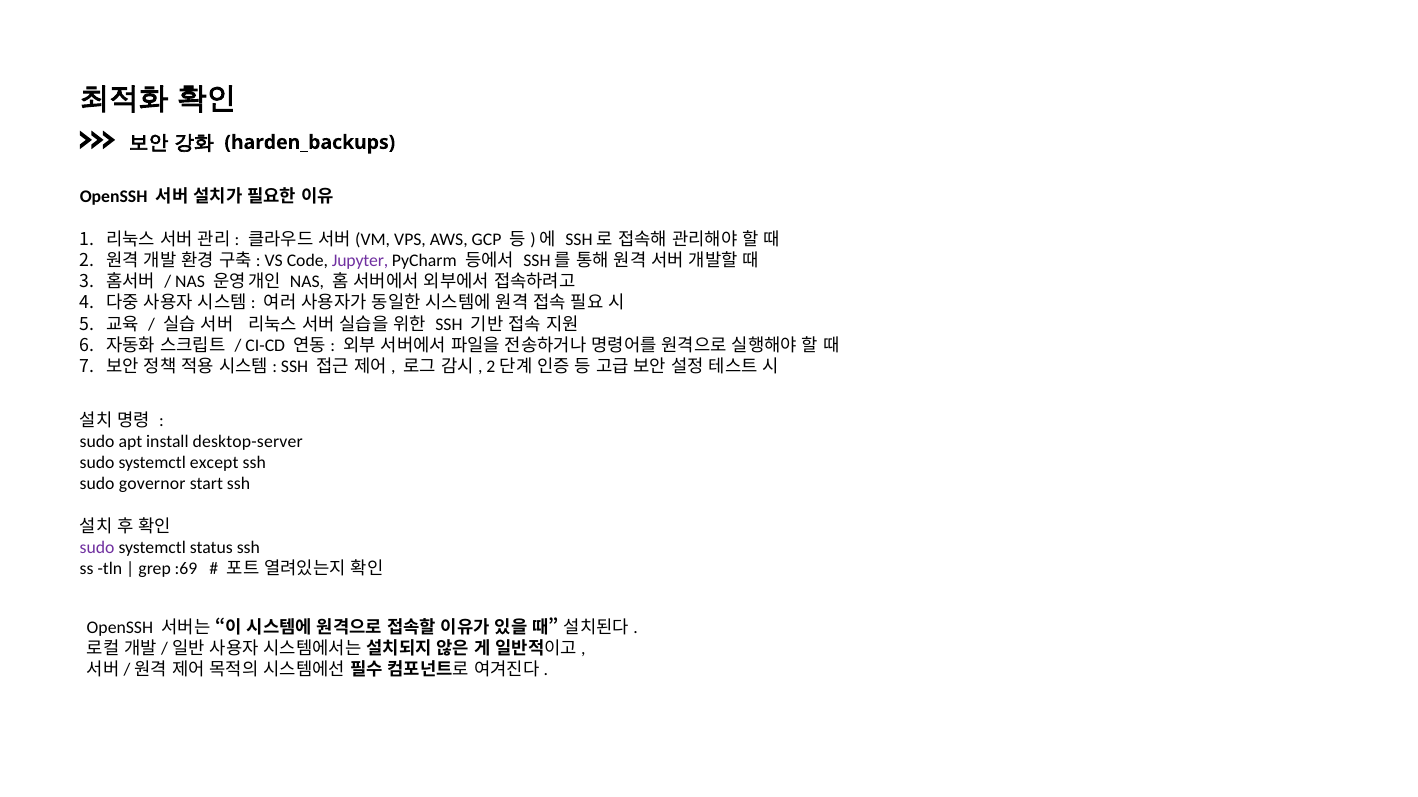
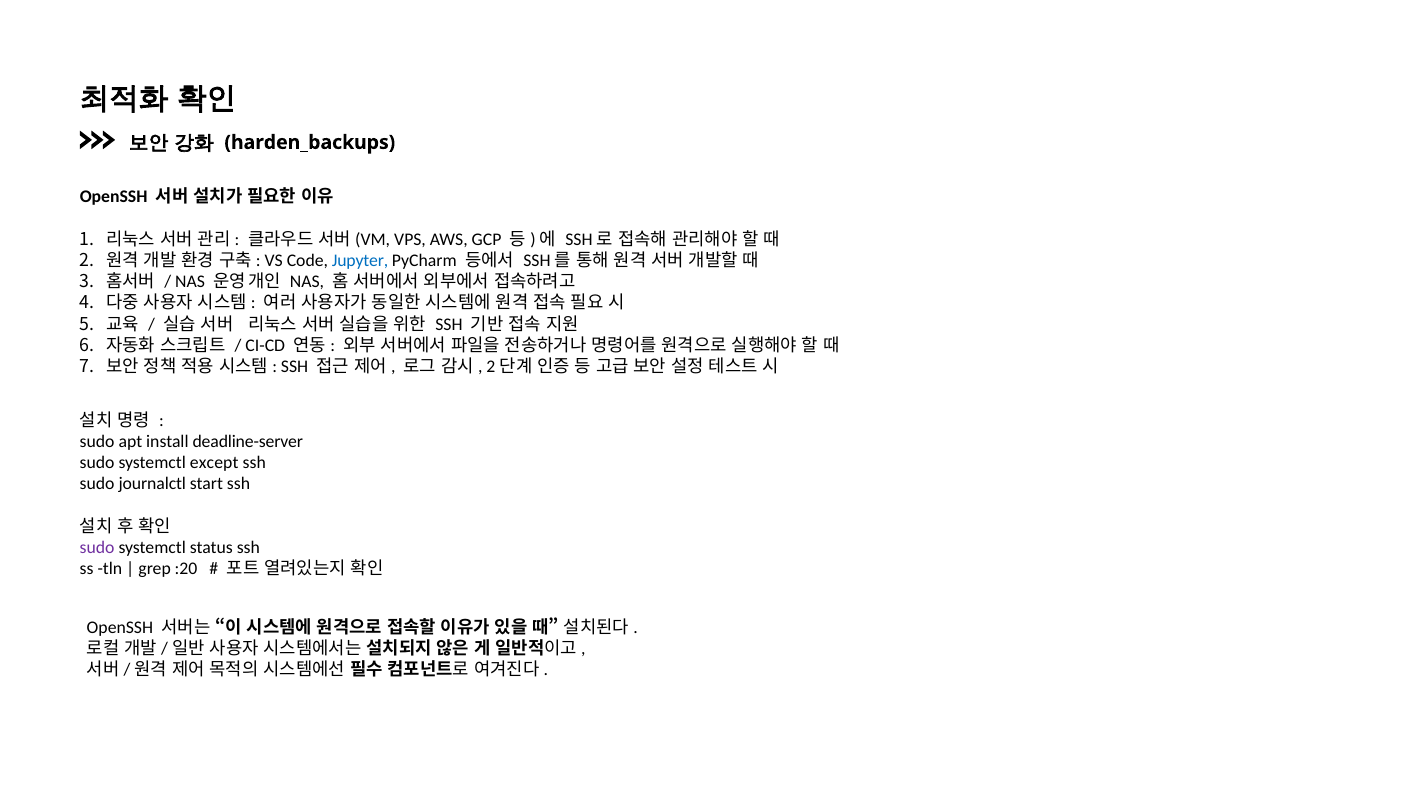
Jupyter colour: purple -> blue
desktop-server: desktop-server -> deadline-server
governor: governor -> journalctl
:69: :69 -> :20
